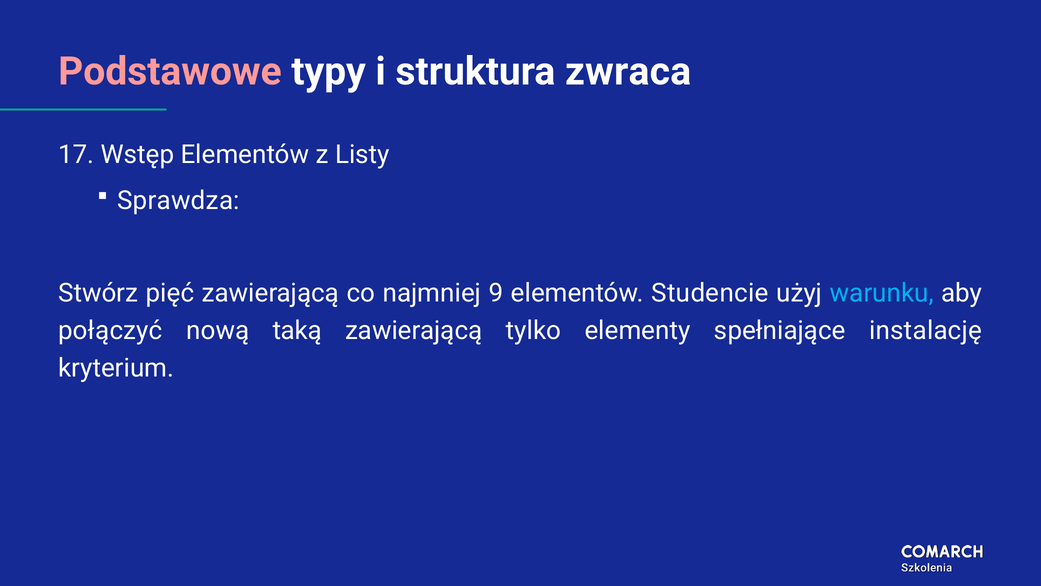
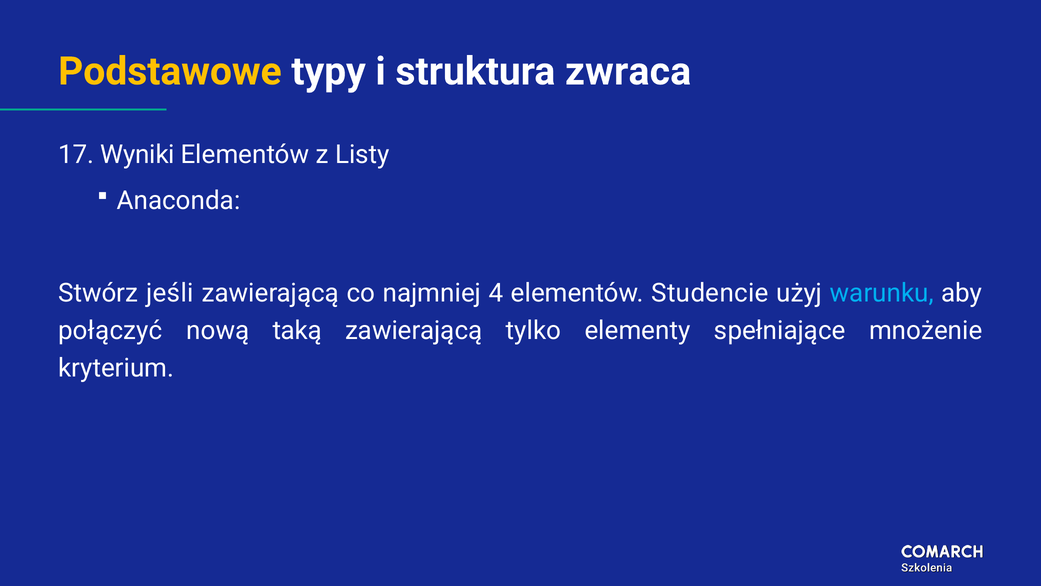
Podstawowe colour: pink -> yellow
Wstęp: Wstęp -> Wyniki
Sprawdza: Sprawdza -> Anaconda
pięć: pięć -> jeśli
9: 9 -> 4
instalację: instalację -> mnożenie
